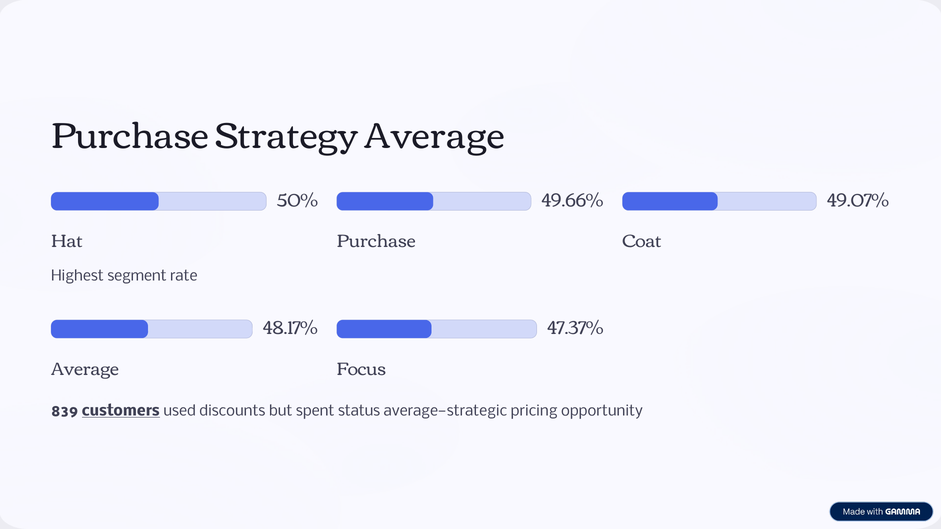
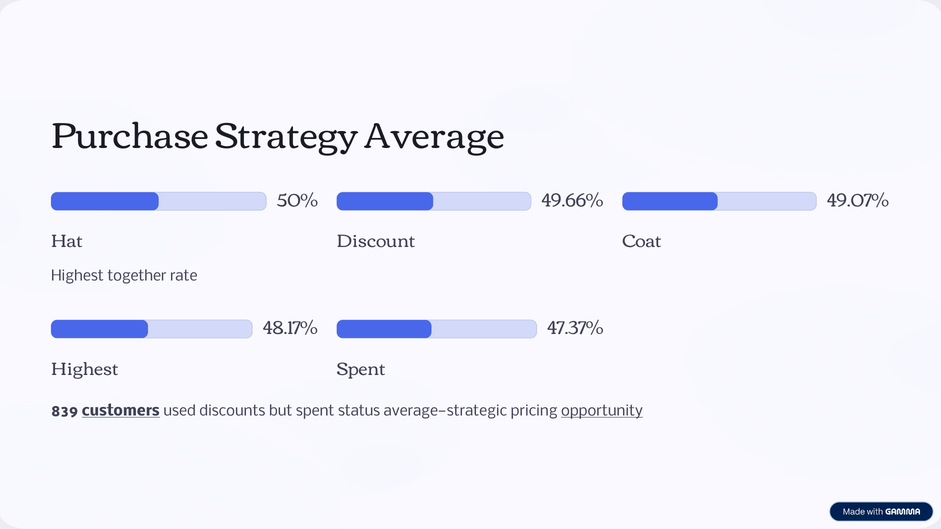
Purchase at (376, 242): Purchase -> Discount
segment: segment -> together
Average at (85, 369): Average -> Highest
Focus at (361, 369): Focus -> Spent
opportunity underline: none -> present
